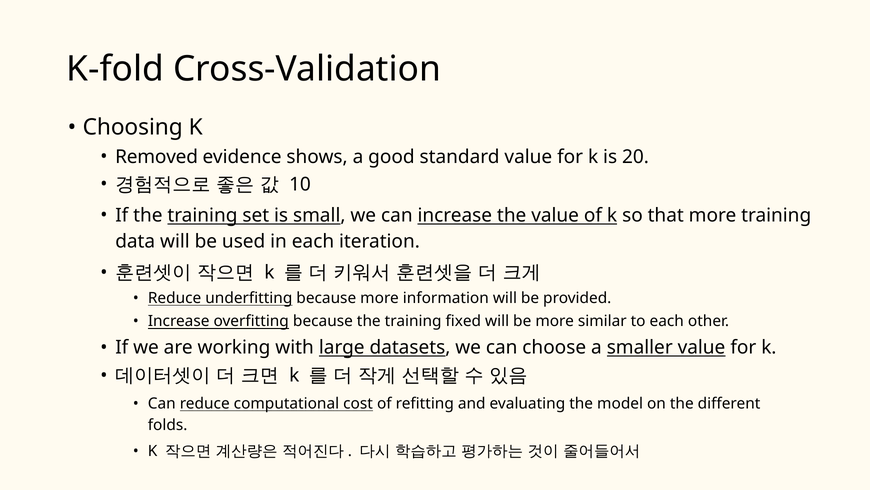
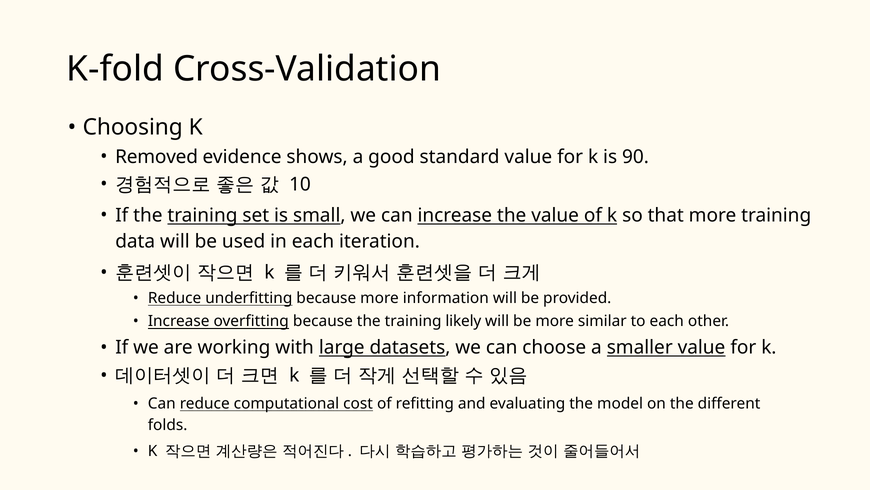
20: 20 -> 90
fixed: fixed -> likely
